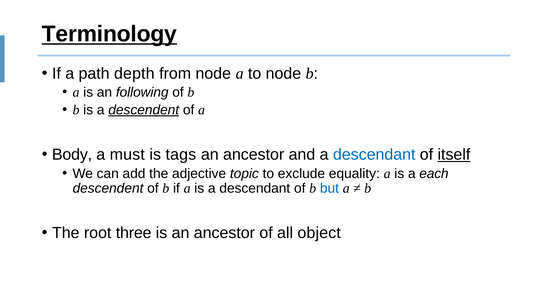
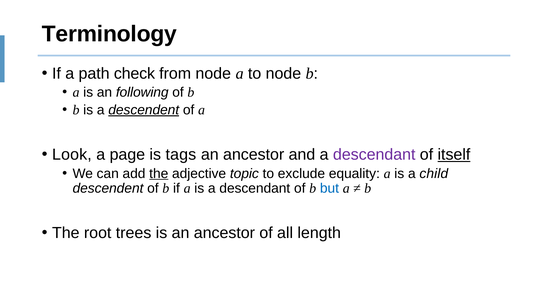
Terminology underline: present -> none
depth: depth -> check
Body: Body -> Look
must: must -> page
descendant at (374, 155) colour: blue -> purple
the at (159, 174) underline: none -> present
each: each -> child
three: three -> trees
object: object -> length
